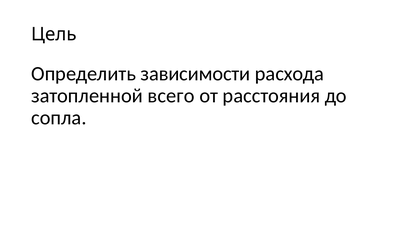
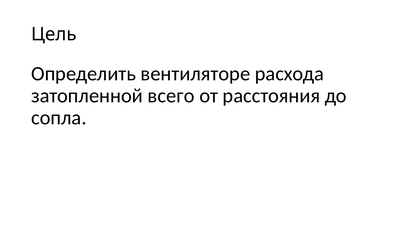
зависимости: зависимости -> вентиляторе
